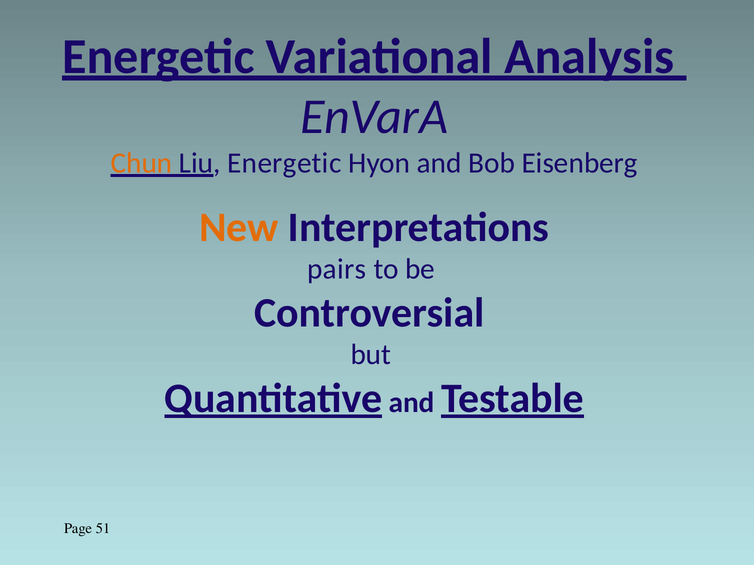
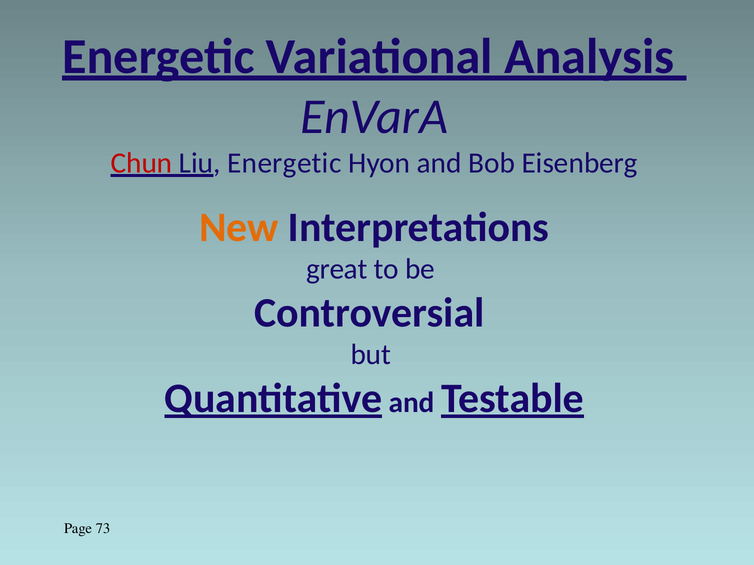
Chun colour: orange -> red
pairs: pairs -> great
51: 51 -> 73
